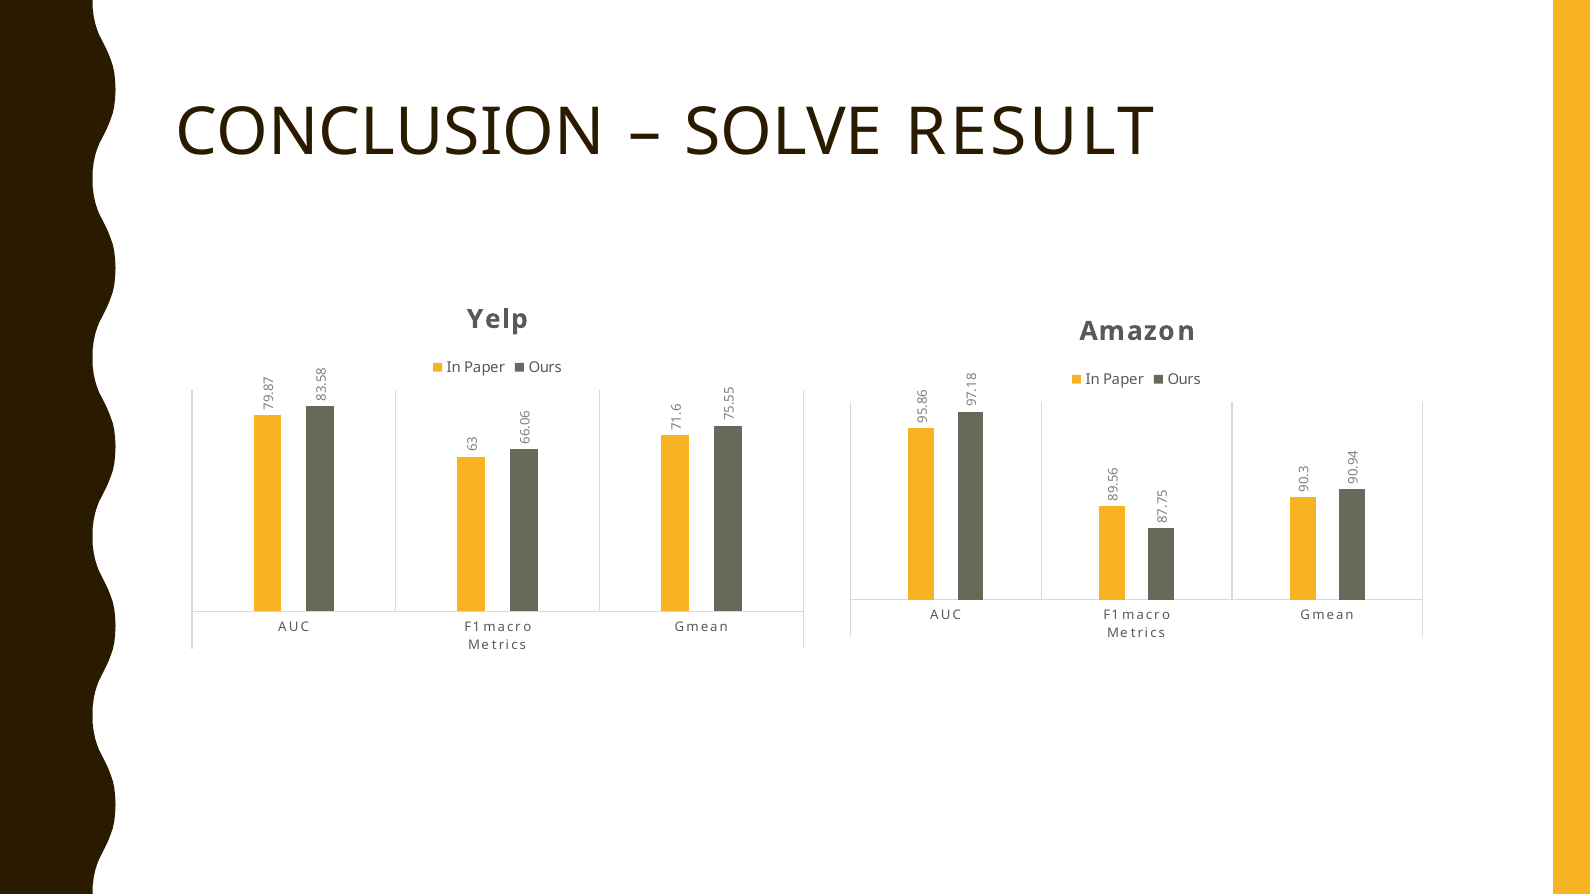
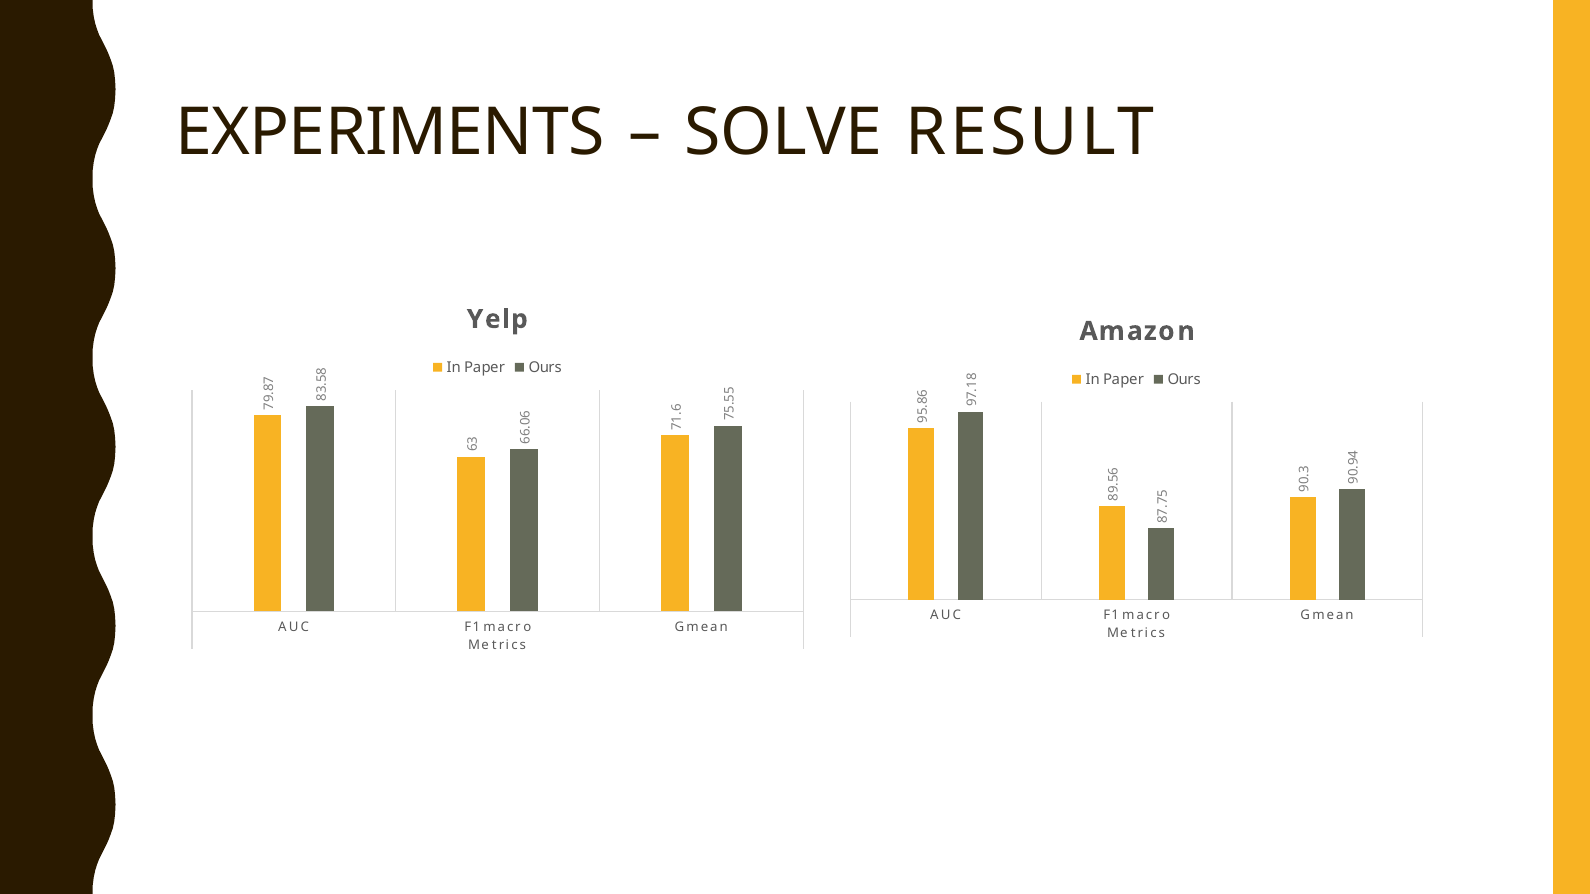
CONCLUSION: CONCLUSION -> EXPERIMENTS
